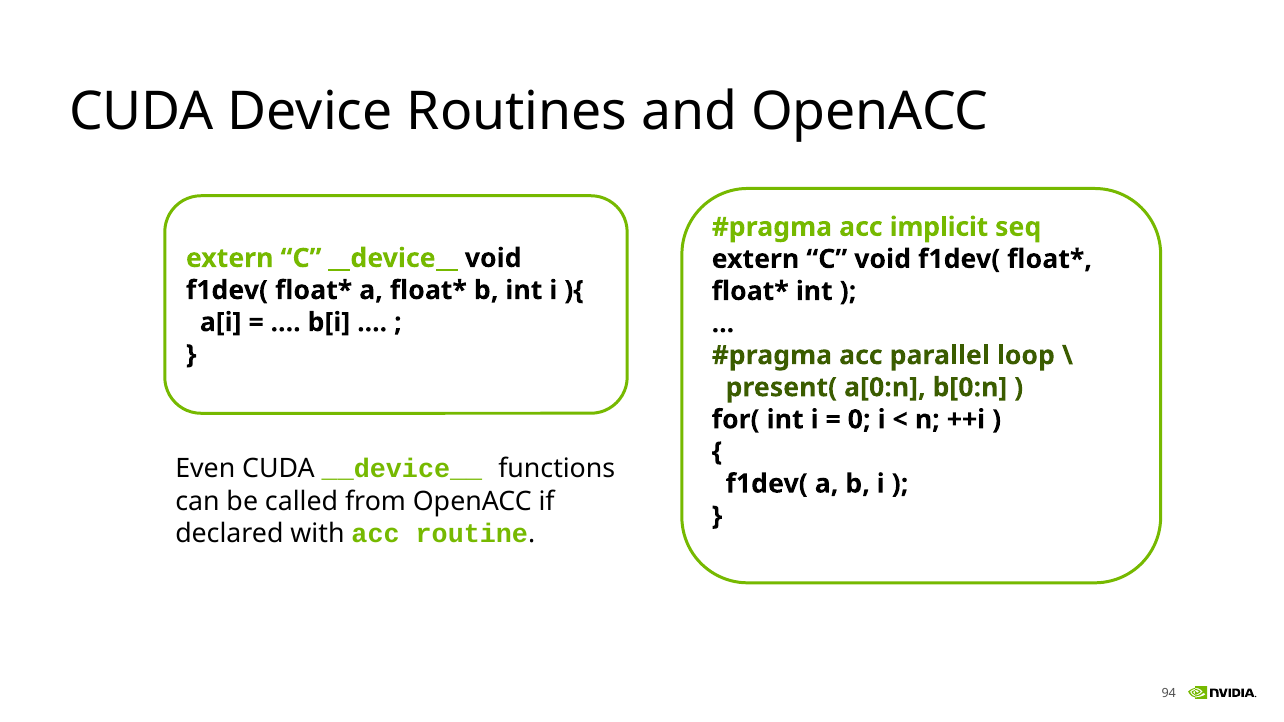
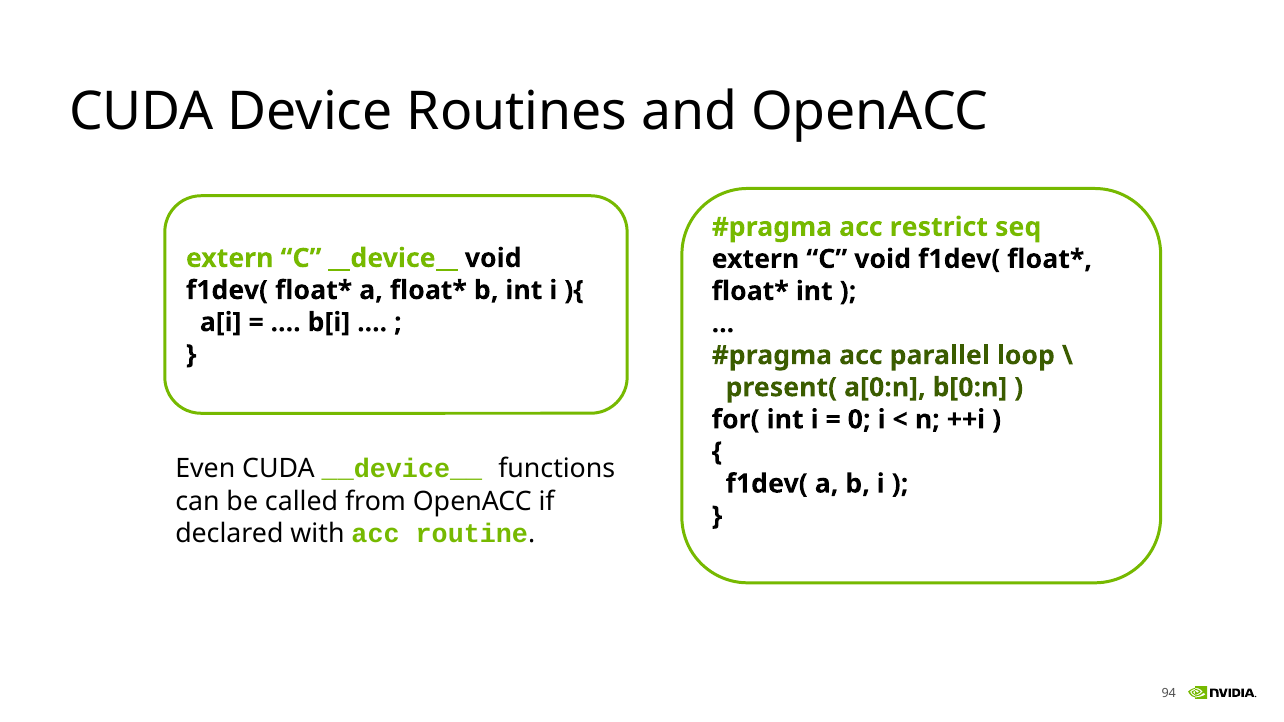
implicit: implicit -> restrict
